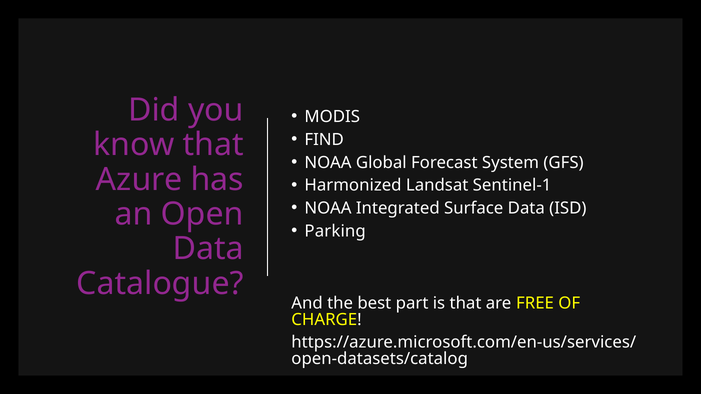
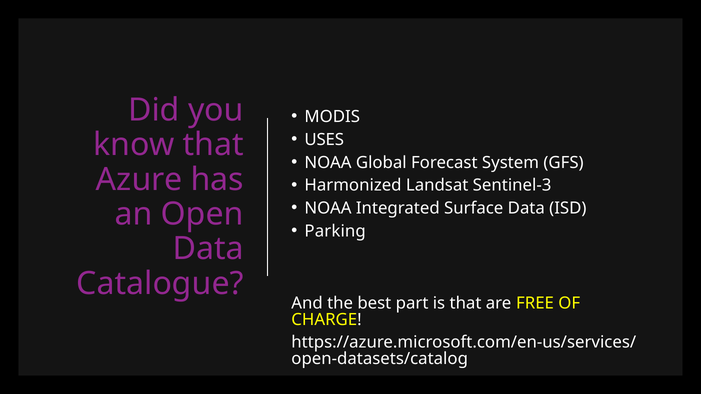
FIND: FIND -> USES
Sentinel-1: Sentinel-1 -> Sentinel-3
